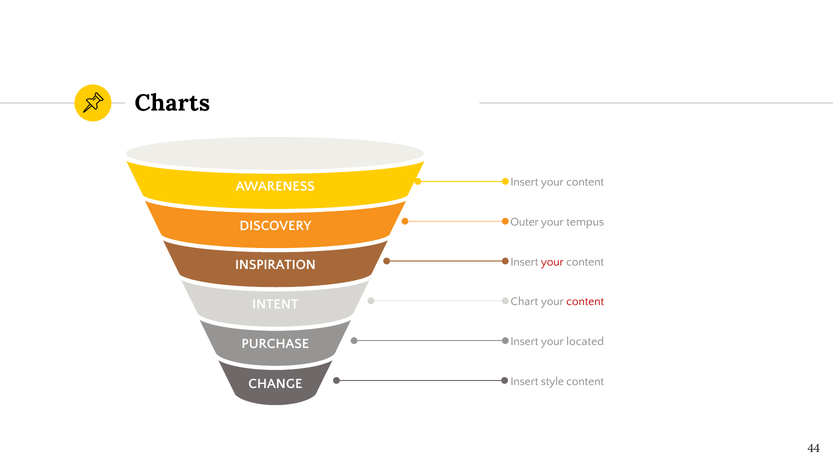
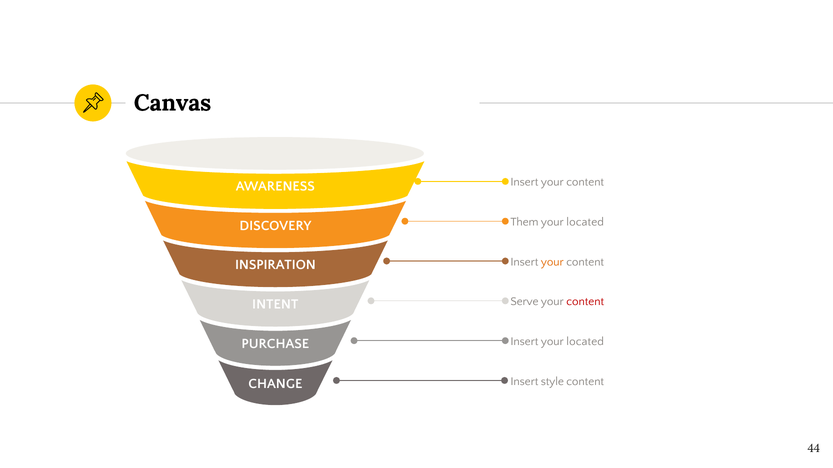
Charts: Charts -> Canvas
Outer: Outer -> Them
tempus at (585, 222): tempus -> located
your at (552, 262) colour: red -> orange
Chart: Chart -> Serve
